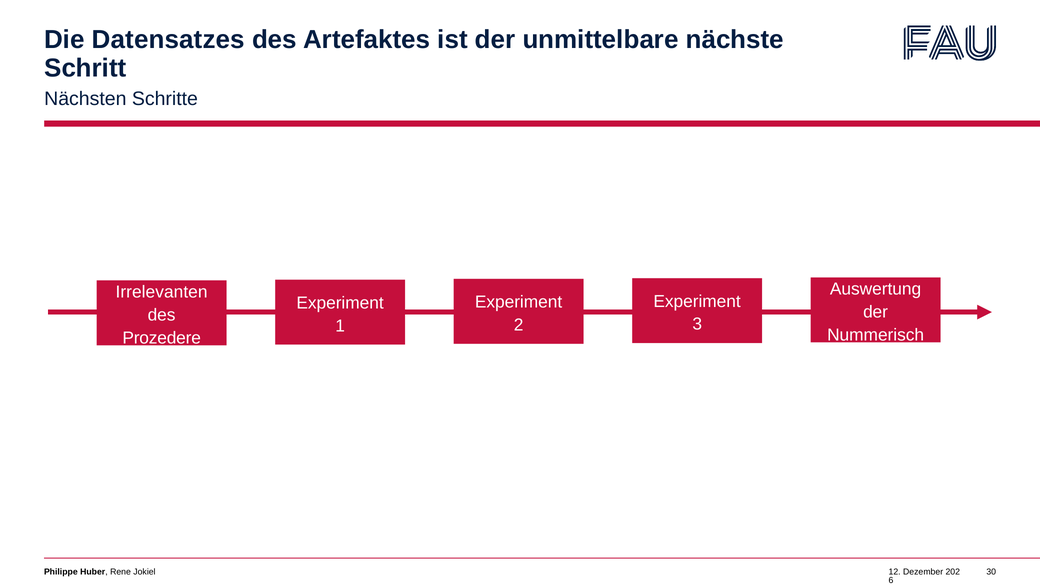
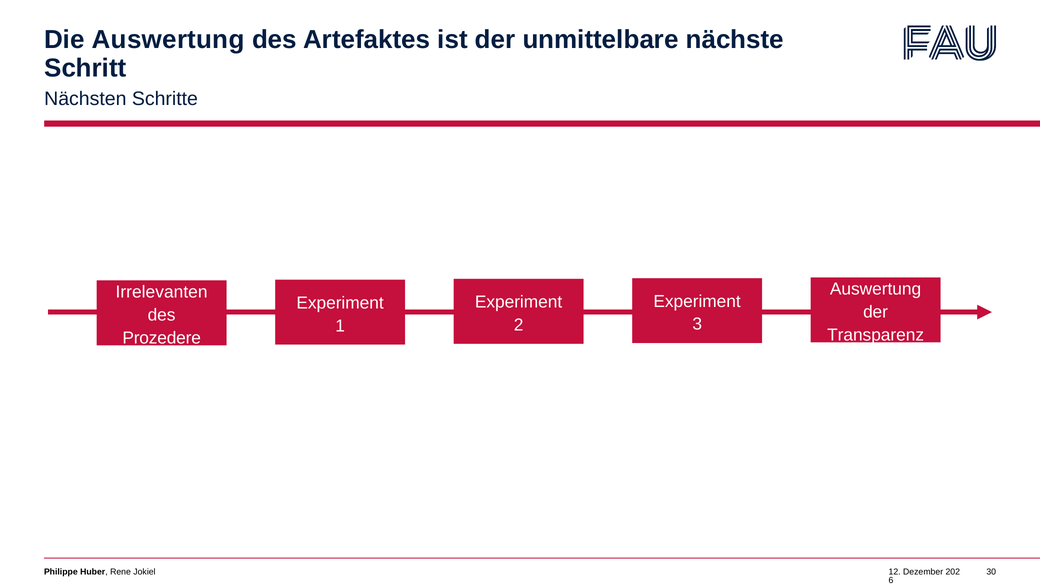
Die Datensatzes: Datensatzes -> Auswertung
Nummerisch: Nummerisch -> Transparenz
